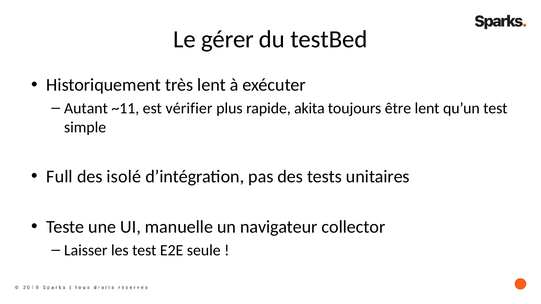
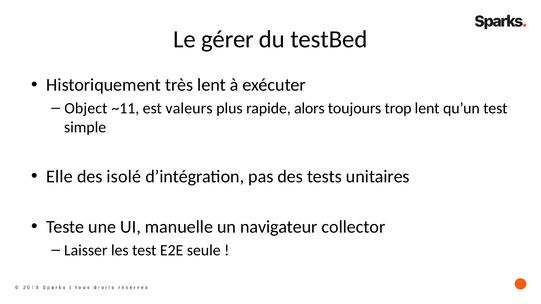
Autant: Autant -> Object
vérifier: vérifier -> valeurs
akita: akita -> alors
être: être -> trop
Full: Full -> Elle
